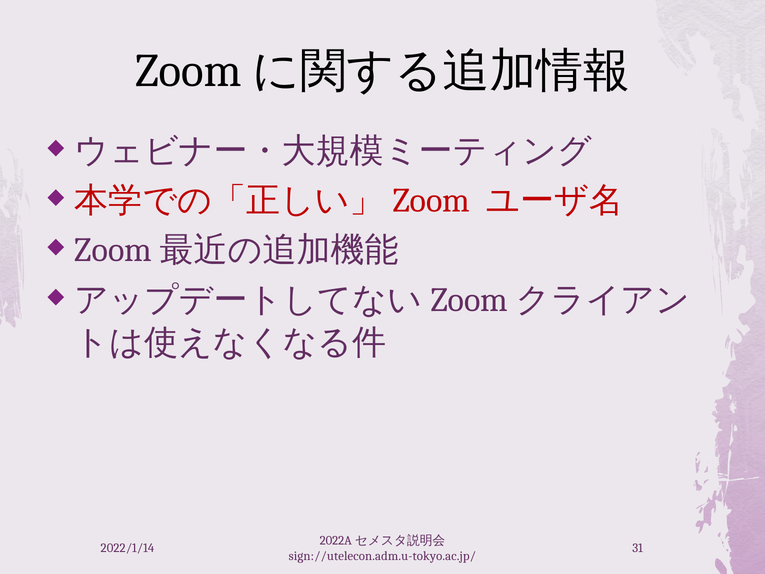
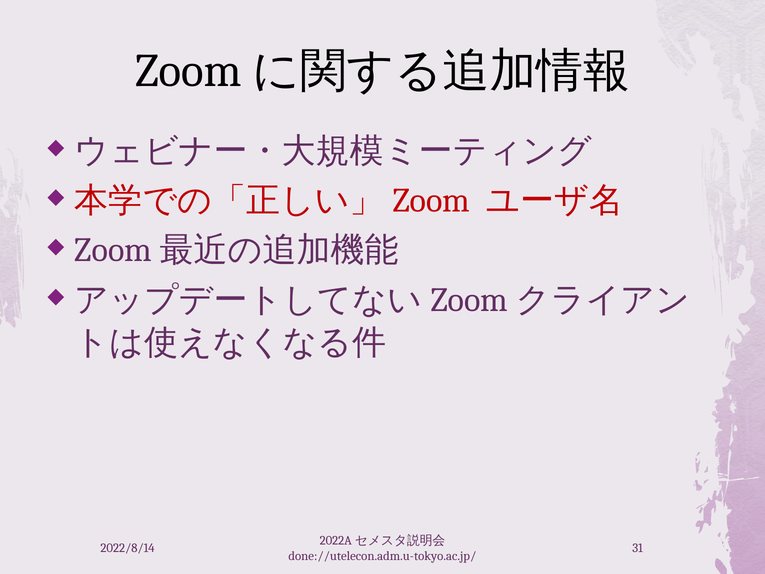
2022/1/14: 2022/1/14 -> 2022/8/14
sign://utelecon.adm.u-tokyo.ac.jp/: sign://utelecon.adm.u-tokyo.ac.jp/ -> done://utelecon.adm.u-tokyo.ac.jp/
